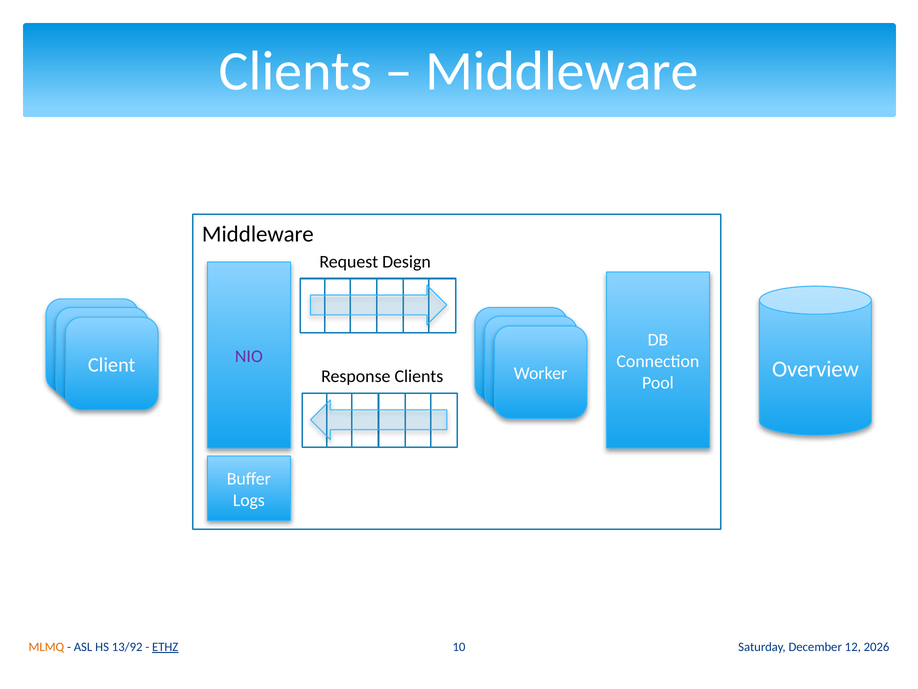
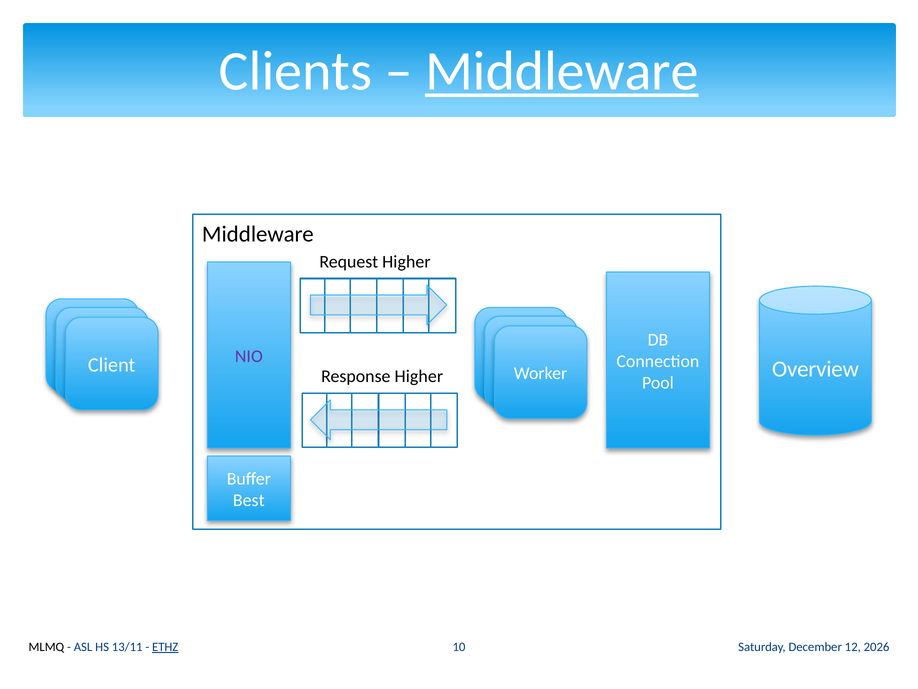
Middleware at (562, 71) underline: none -> present
Request Design: Design -> Higher
Response Clients: Clients -> Higher
Logs: Logs -> Best
MLMQ colour: orange -> black
13/92: 13/92 -> 13/11
